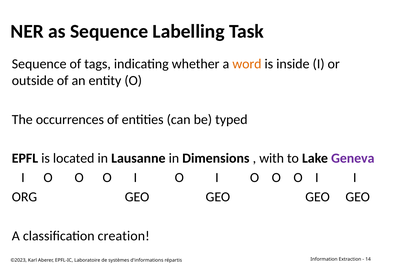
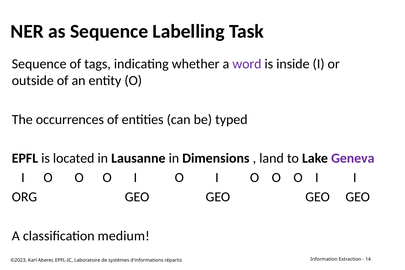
word colour: orange -> purple
with: with -> land
creation: creation -> medium
